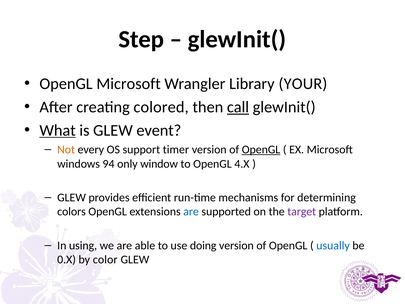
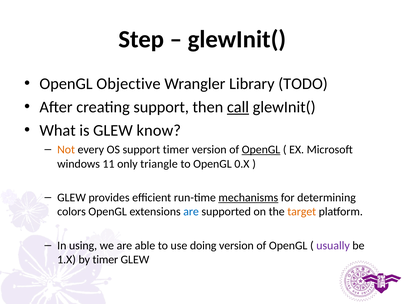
OpenGL Microsoft: Microsoft -> Objective
YOUR: YOUR -> TODO
creating colored: colored -> support
What underline: present -> none
event: event -> know
94: 94 -> 11
window: window -> triangle
4.X: 4.X -> 0.X
mechanisms underline: none -> present
target colour: purple -> orange
usually colour: blue -> purple
0.X: 0.X -> 1.X
by color: color -> timer
